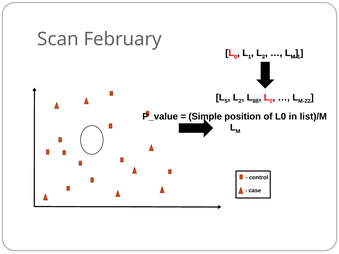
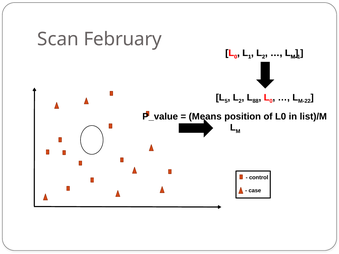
Simple: Simple -> Means
